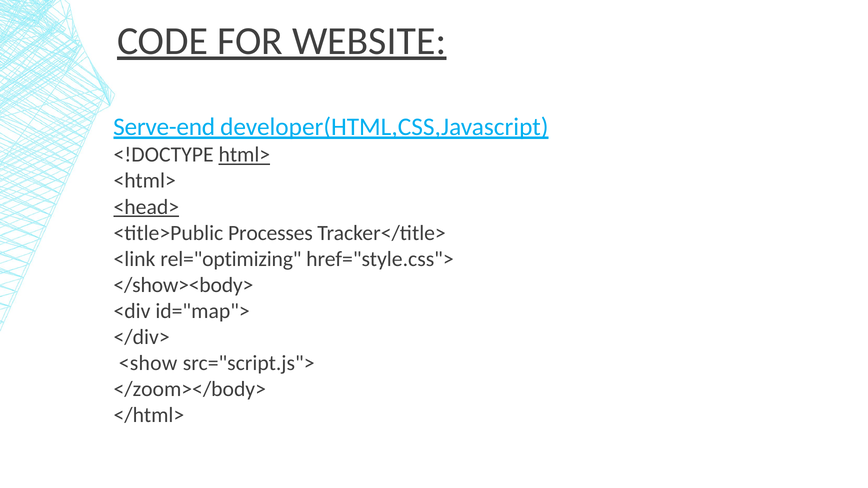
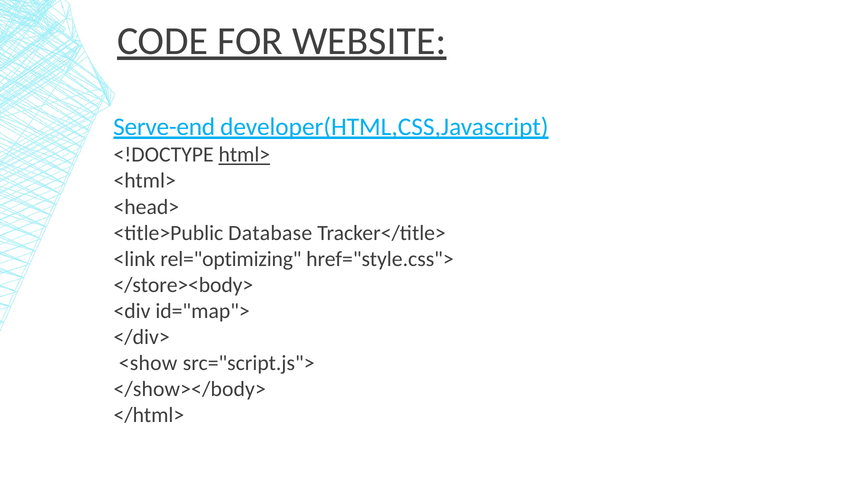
<head> underline: present -> none
Processes: Processes -> Database
</show><body>: </show><body> -> </store><body>
</zoom></body>: </zoom></body> -> </show></body>
